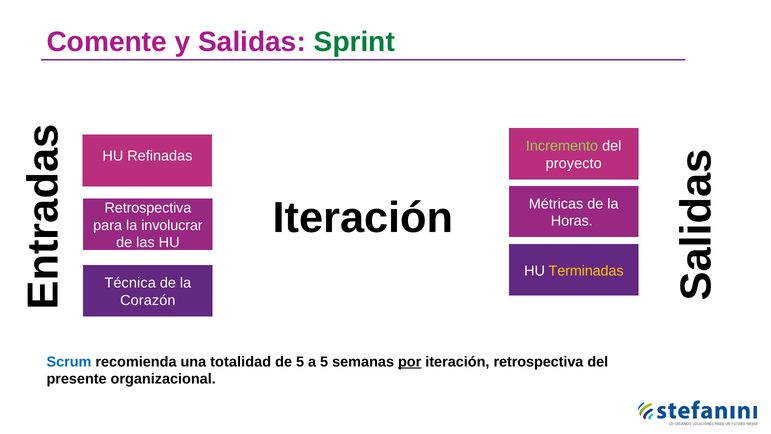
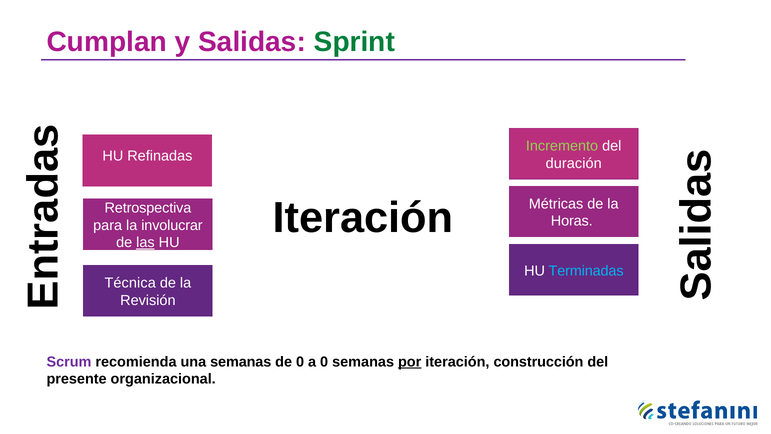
Comente: Comente -> Cumplan
proyecto: proyecto -> duración
las underline: none -> present
Terminadas colour: yellow -> light blue
Corazón: Corazón -> Revisión
Scrum colour: blue -> purple
una totalidad: totalidad -> semanas
de 5: 5 -> 0
a 5: 5 -> 0
iteración retrospectiva: retrospectiva -> construcción
